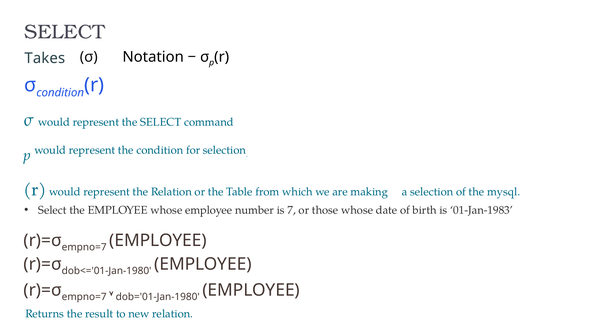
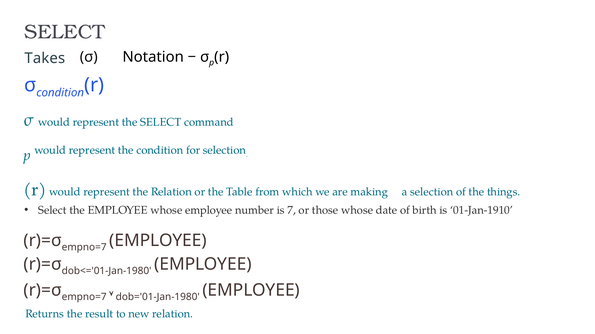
mysql: mysql -> things
01-Jan-1983: 01-Jan-1983 -> 01-Jan-1910
